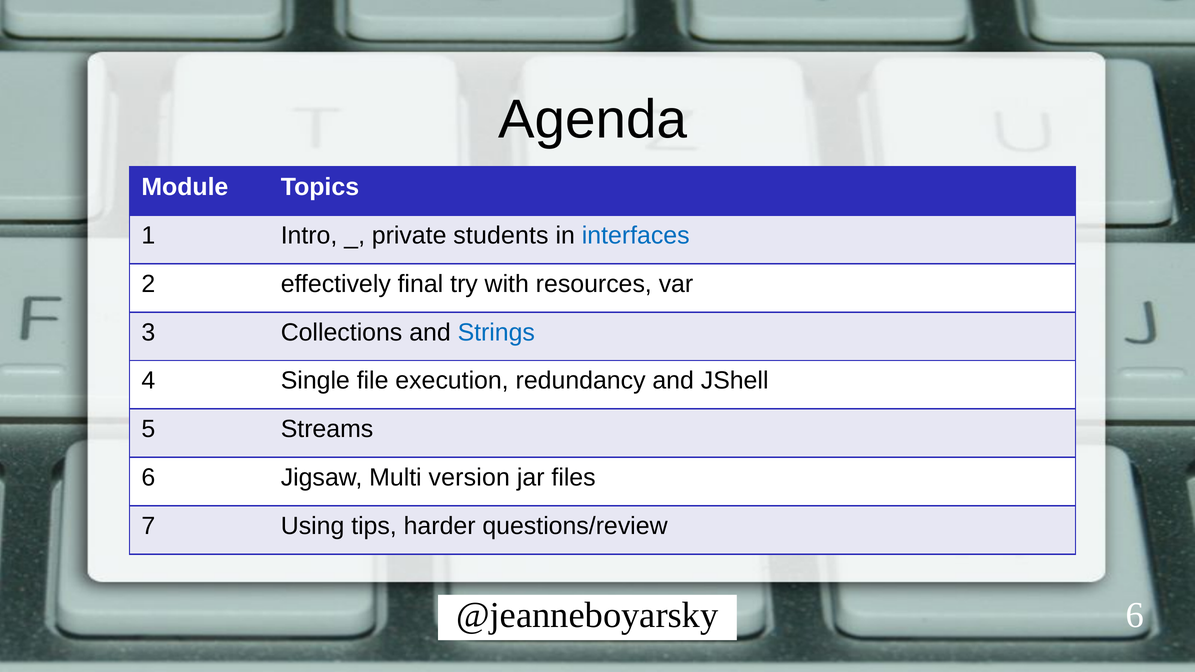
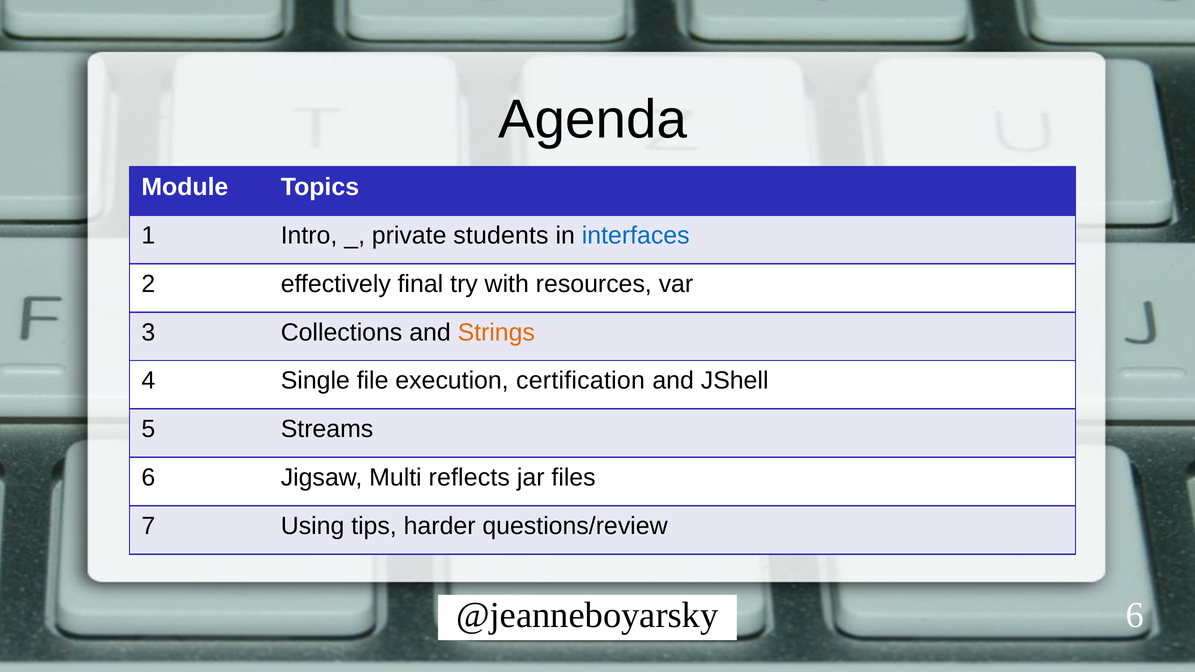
Strings colour: blue -> orange
redundancy: redundancy -> certification
version: version -> reflects
